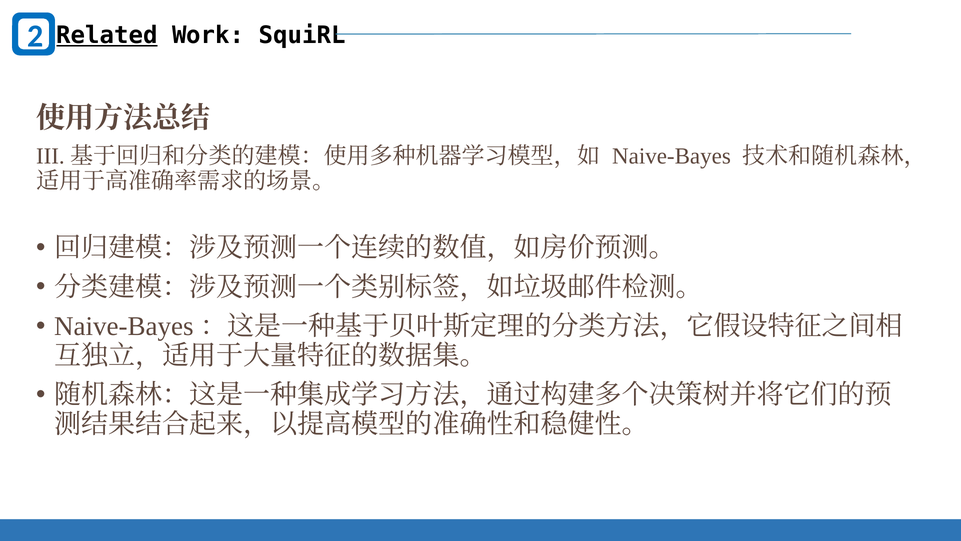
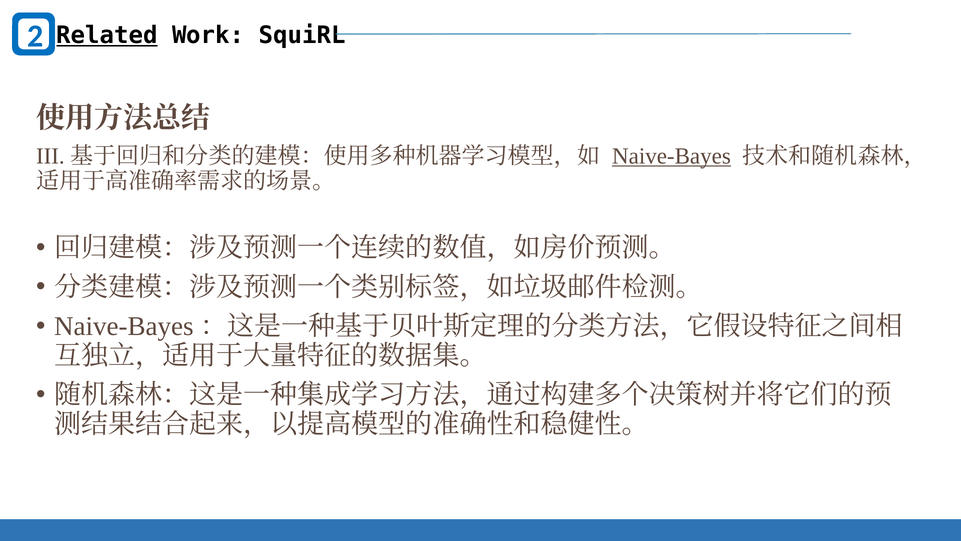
Naive-Bayes underline: none -> present
